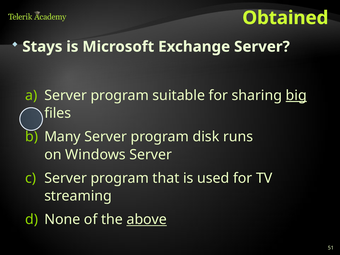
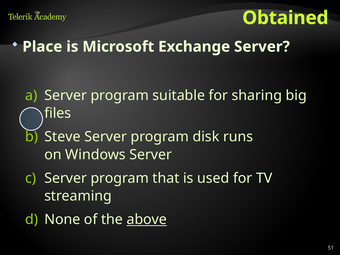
Stays: Stays -> Place
big underline: present -> none
Many: Many -> Steve
